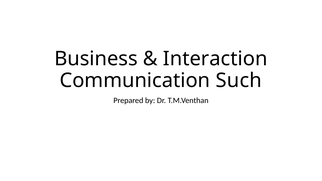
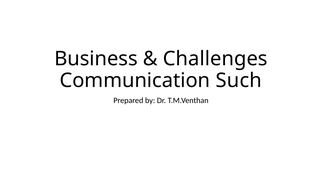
Interaction: Interaction -> Challenges
